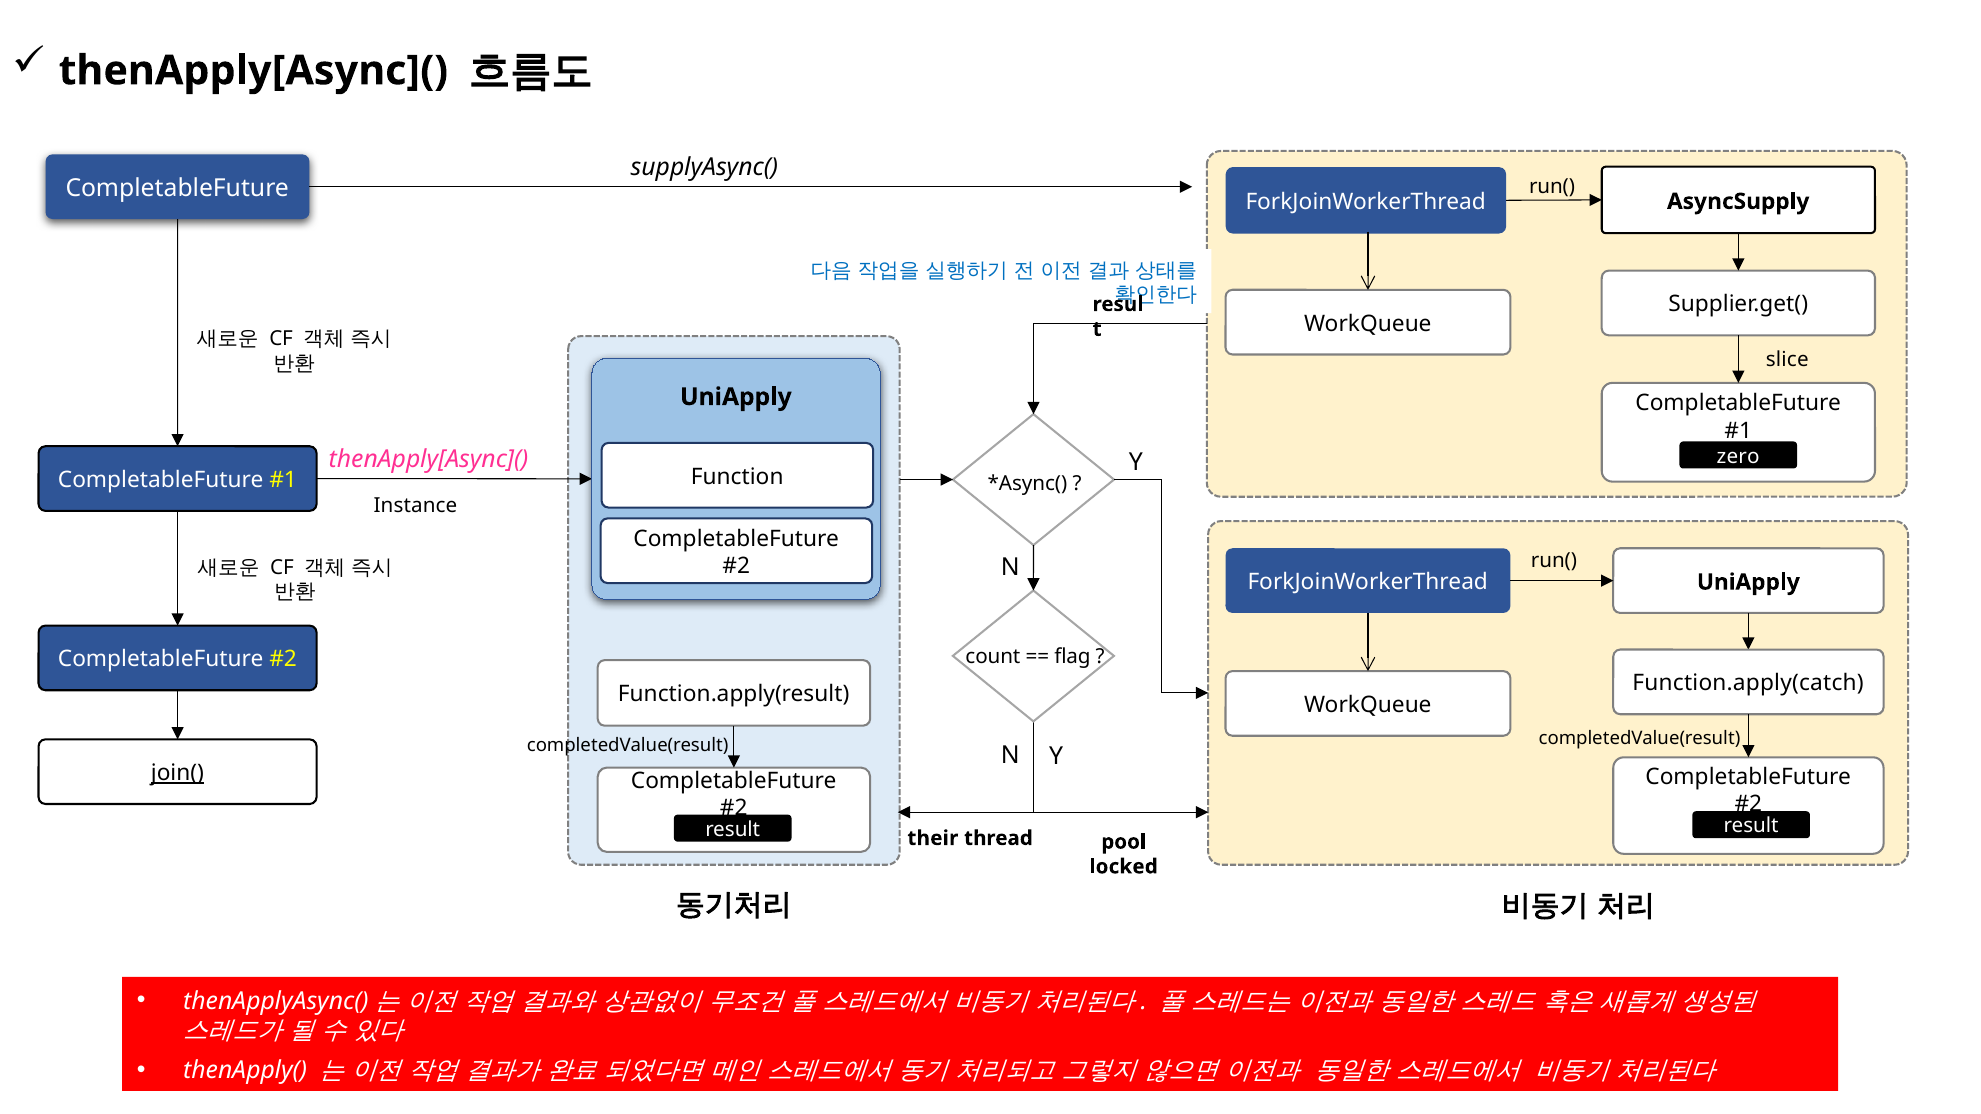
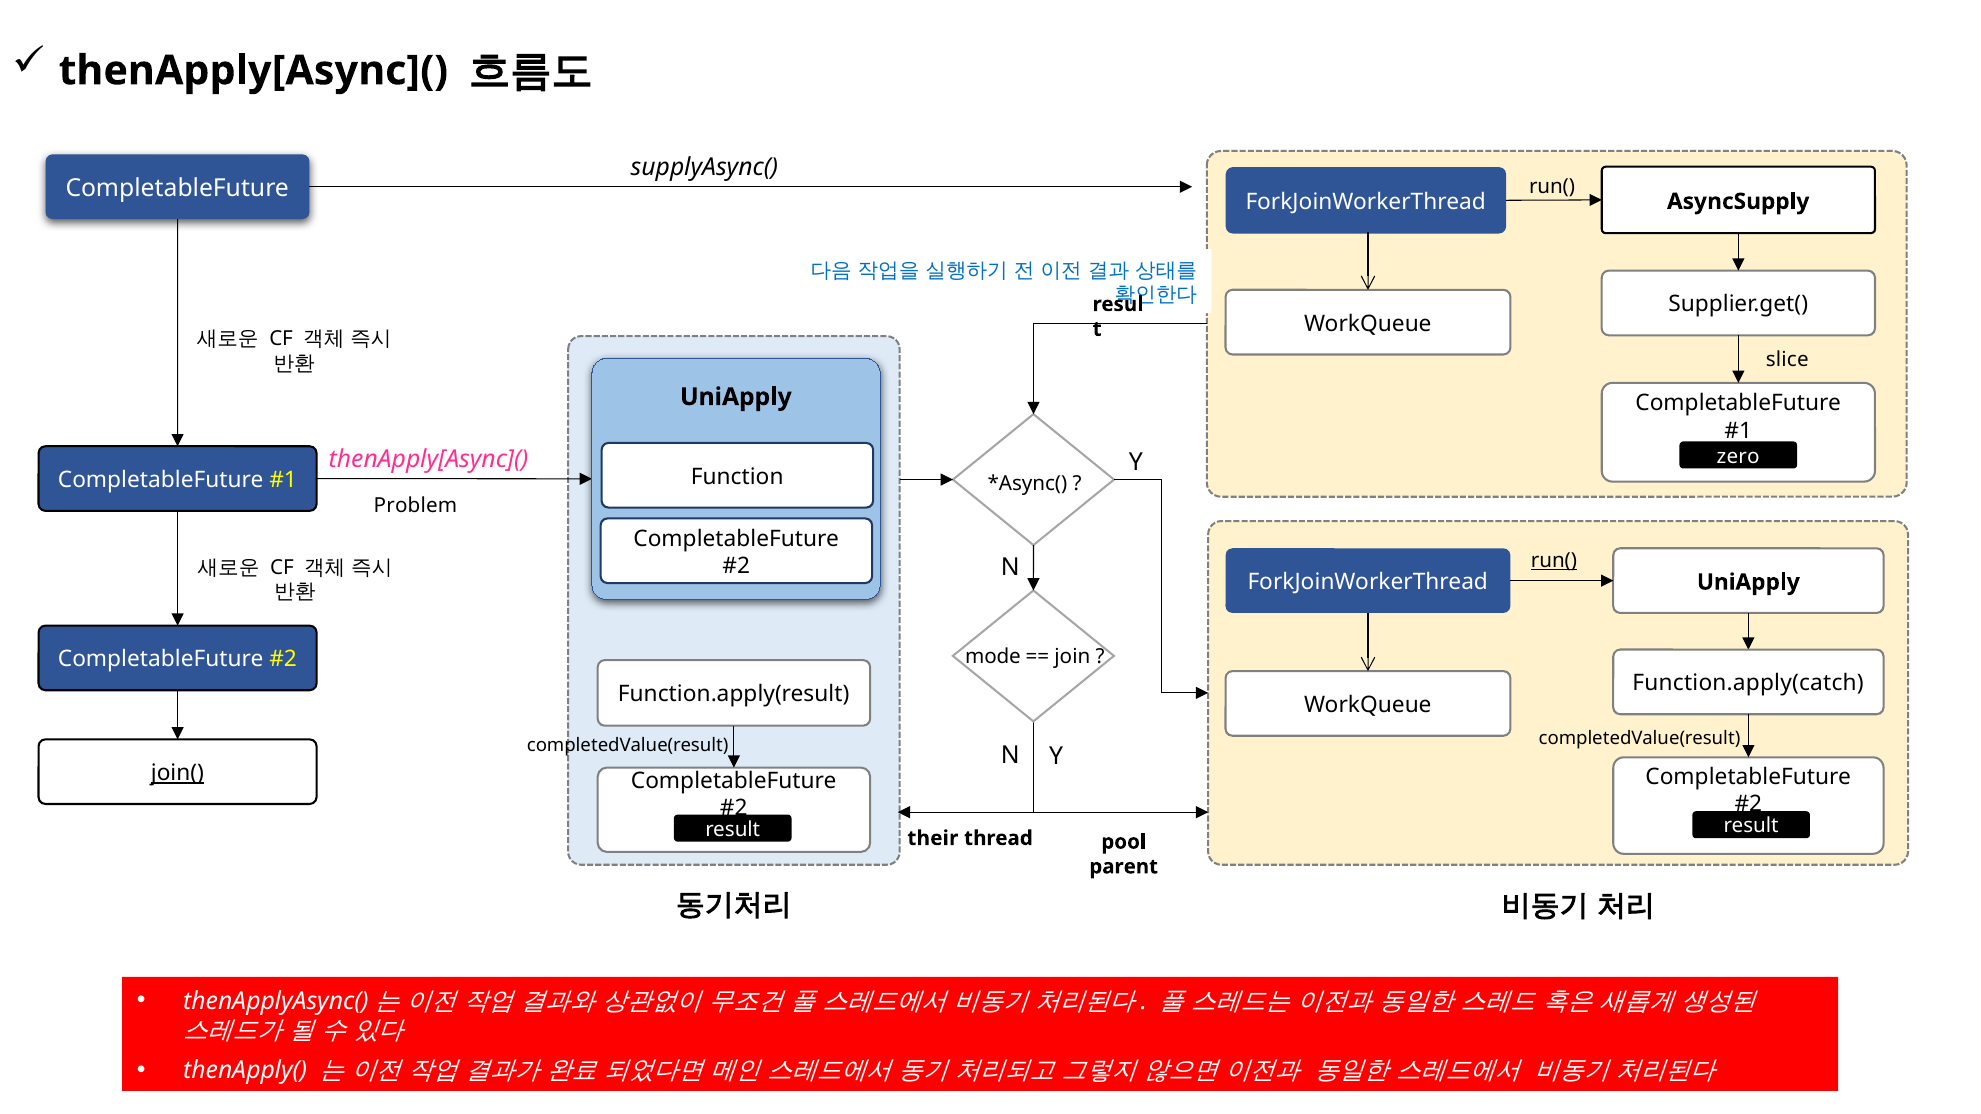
Instance: Instance -> Problem
run( at (1554, 561) underline: none -> present
count: count -> mode
flag: flag -> join
locked: locked -> parent
